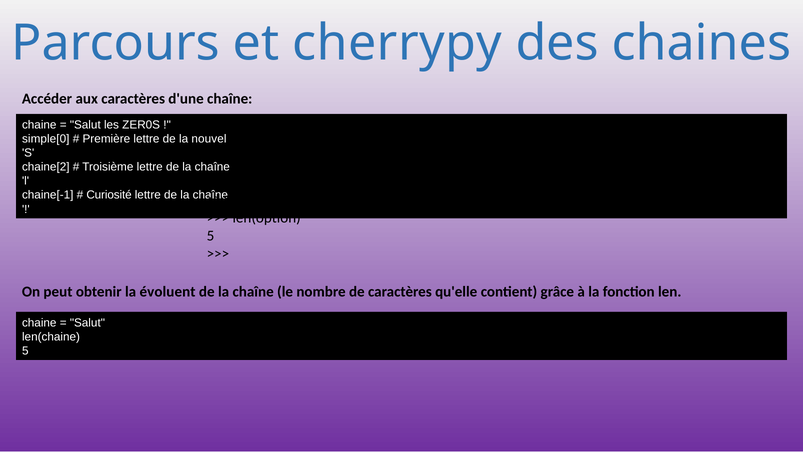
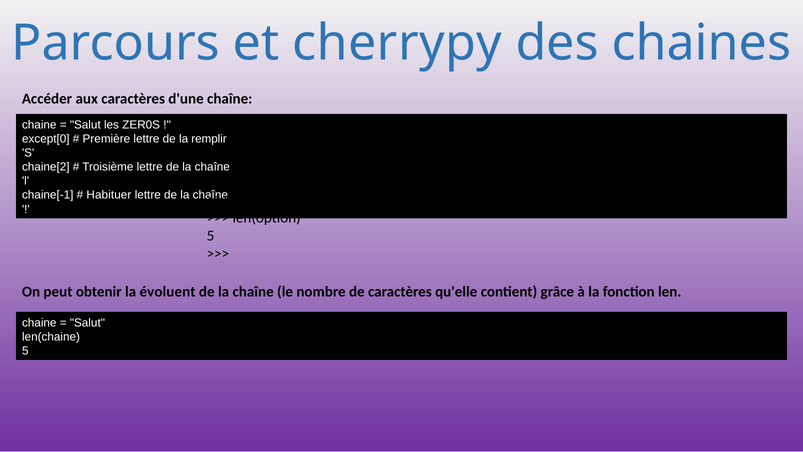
simple[0: simple[0 -> except[0
nouvel: nouvel -> remplir
Curiosité: Curiosité -> Habituer
